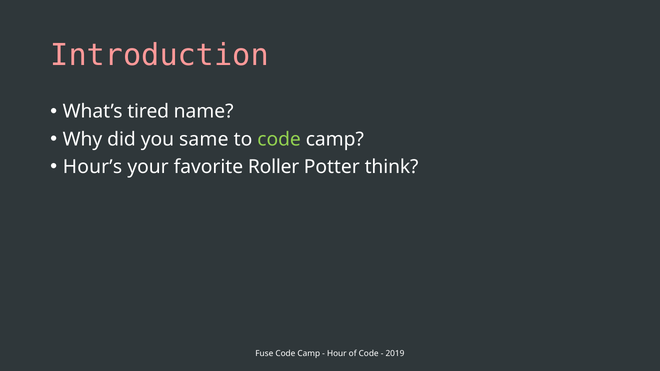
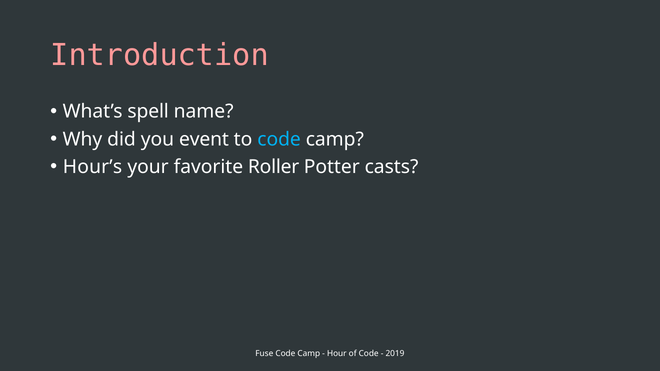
tired: tired -> spell
same: same -> event
code at (279, 139) colour: light green -> light blue
think: think -> casts
